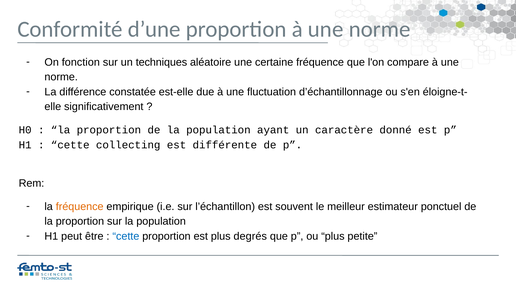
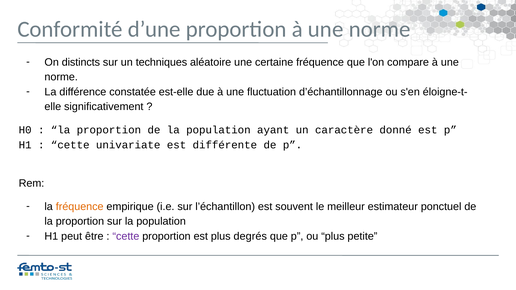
fonction: fonction -> distincts
collecting: collecting -> univariate
cette at (126, 236) colour: blue -> purple
